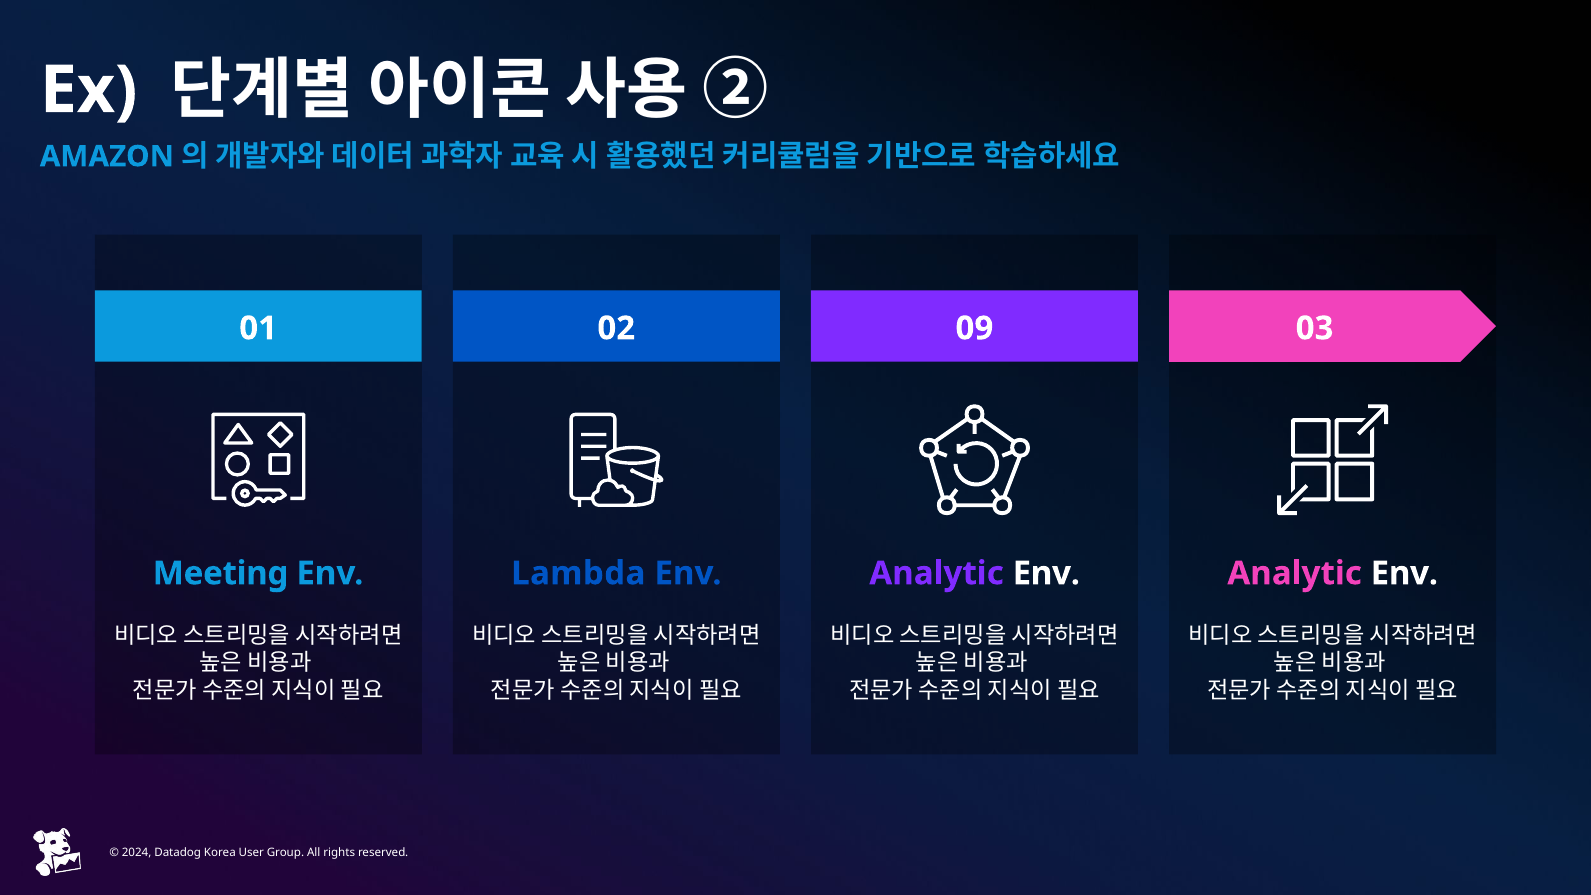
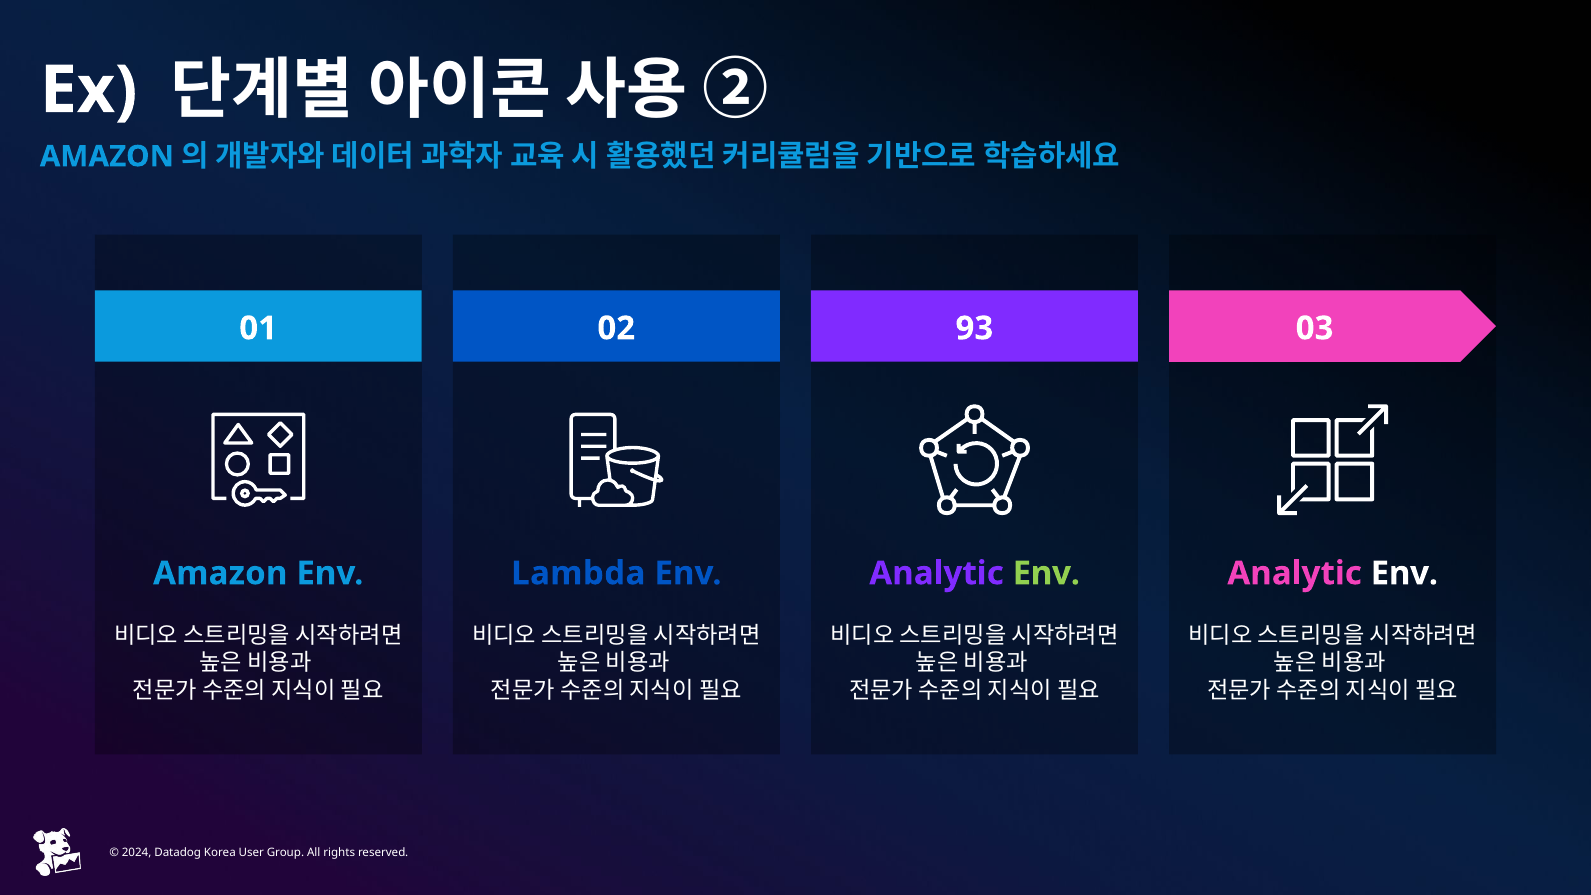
09: 09 -> 93
Meeting at (220, 573): Meeting -> Amazon
Env at (1046, 573) colour: white -> light green
